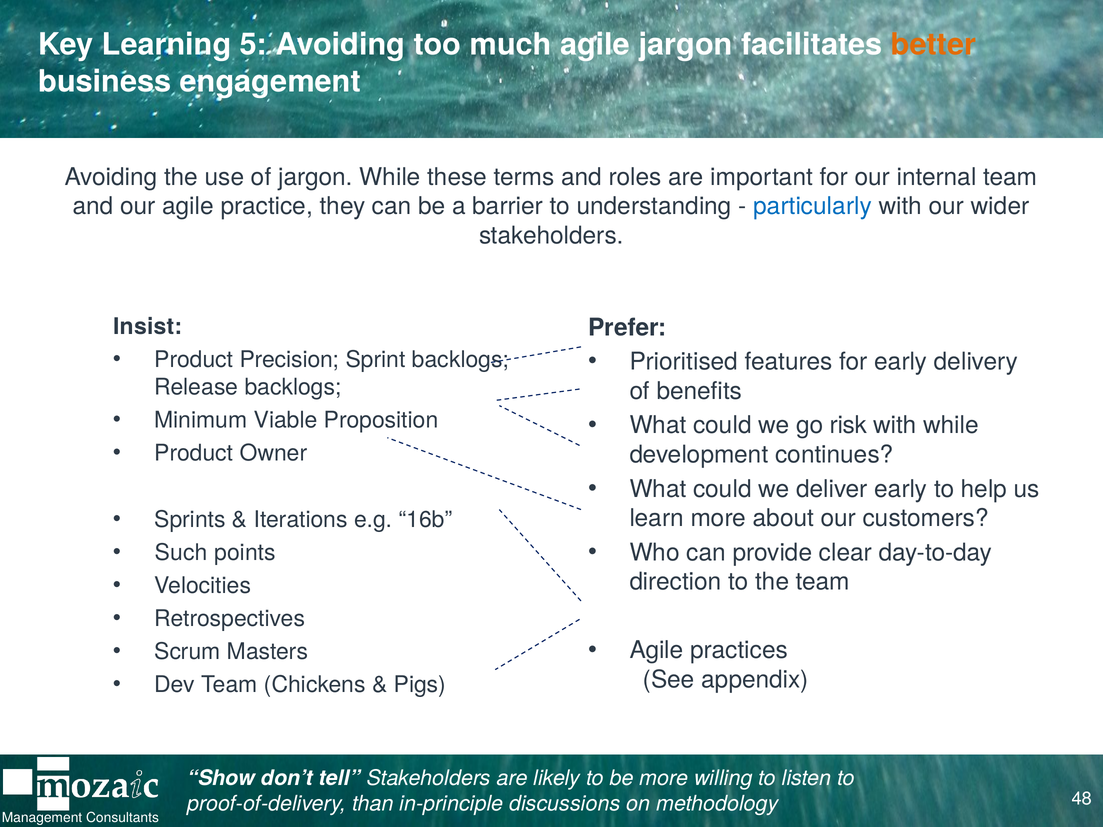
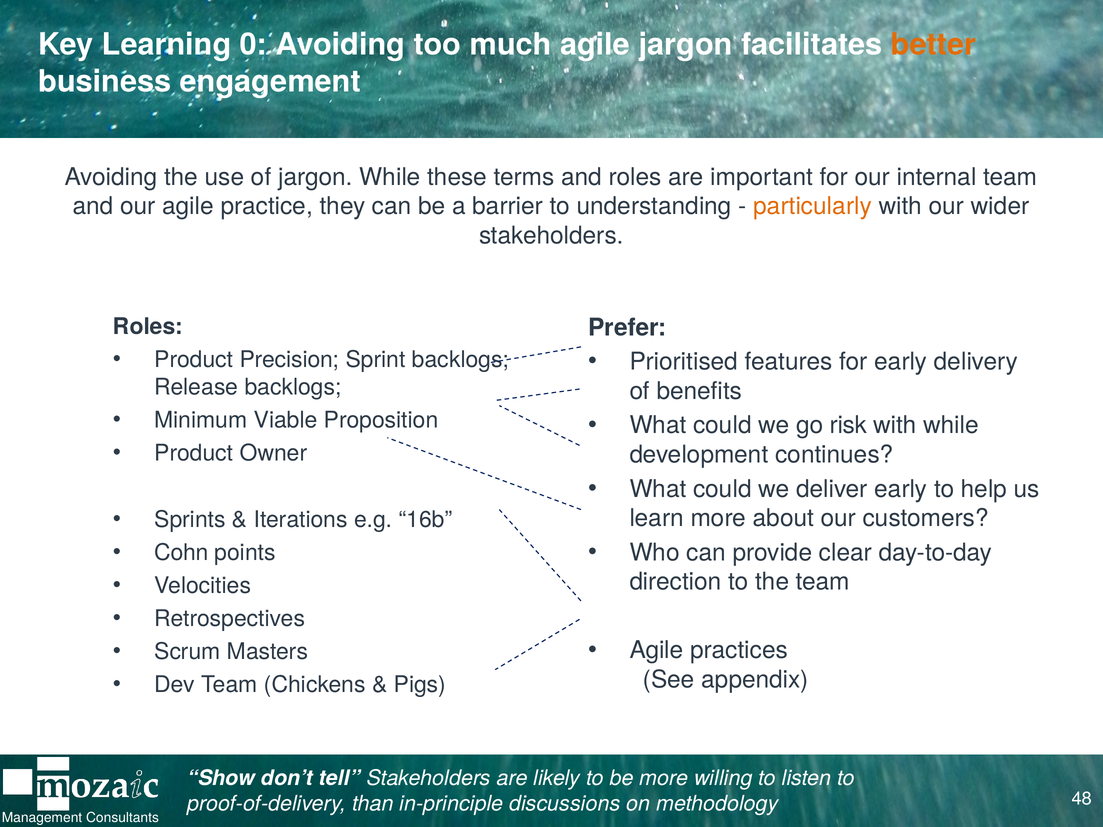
5: 5 -> 0
particularly colour: blue -> orange
Insist at (148, 327): Insist -> Roles
Such: Such -> Cohn
